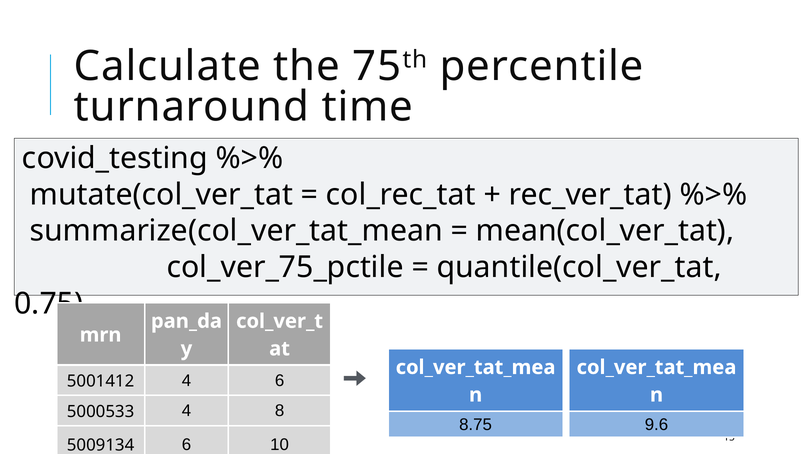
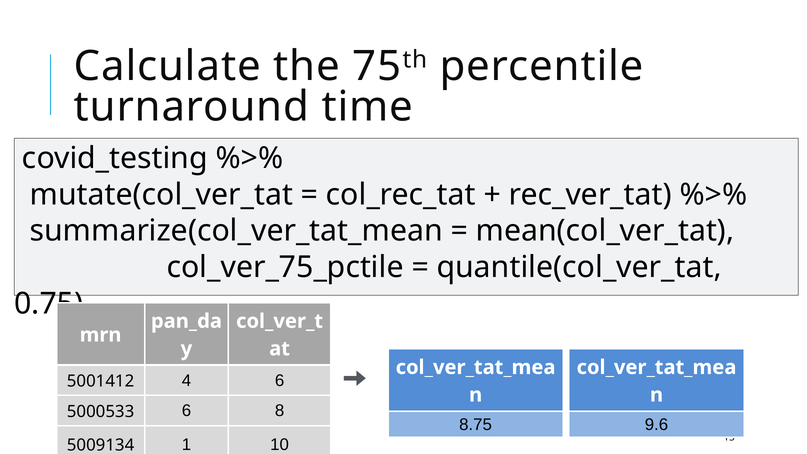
5000533 4: 4 -> 6
6 at (186, 445): 6 -> 1
